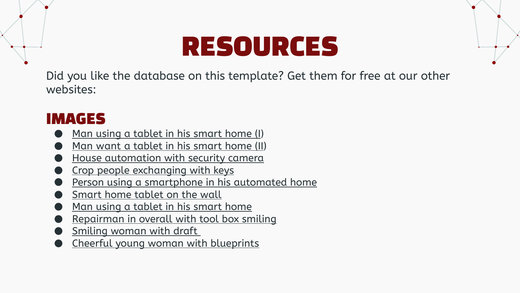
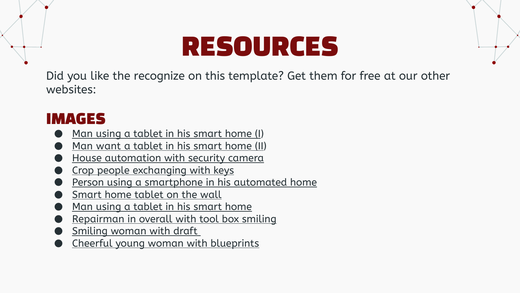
database: database -> recognize
